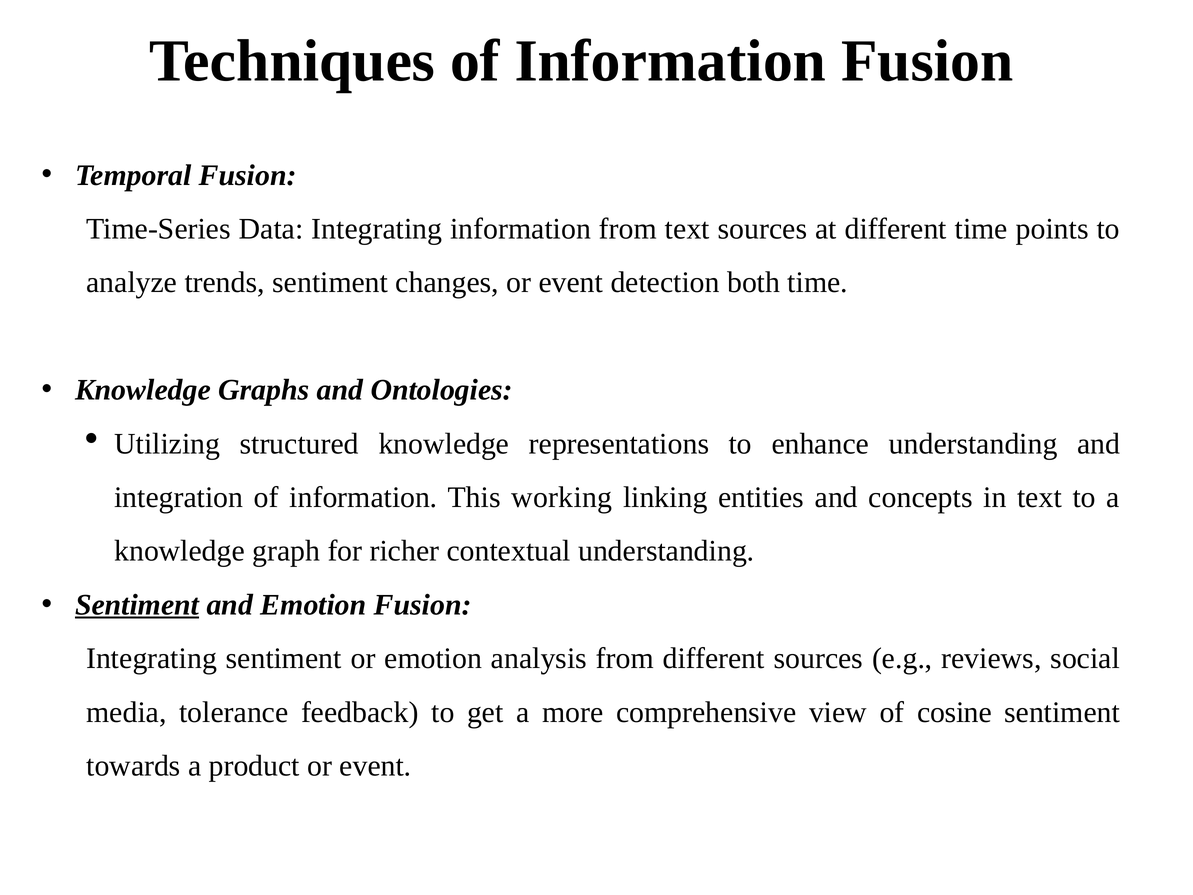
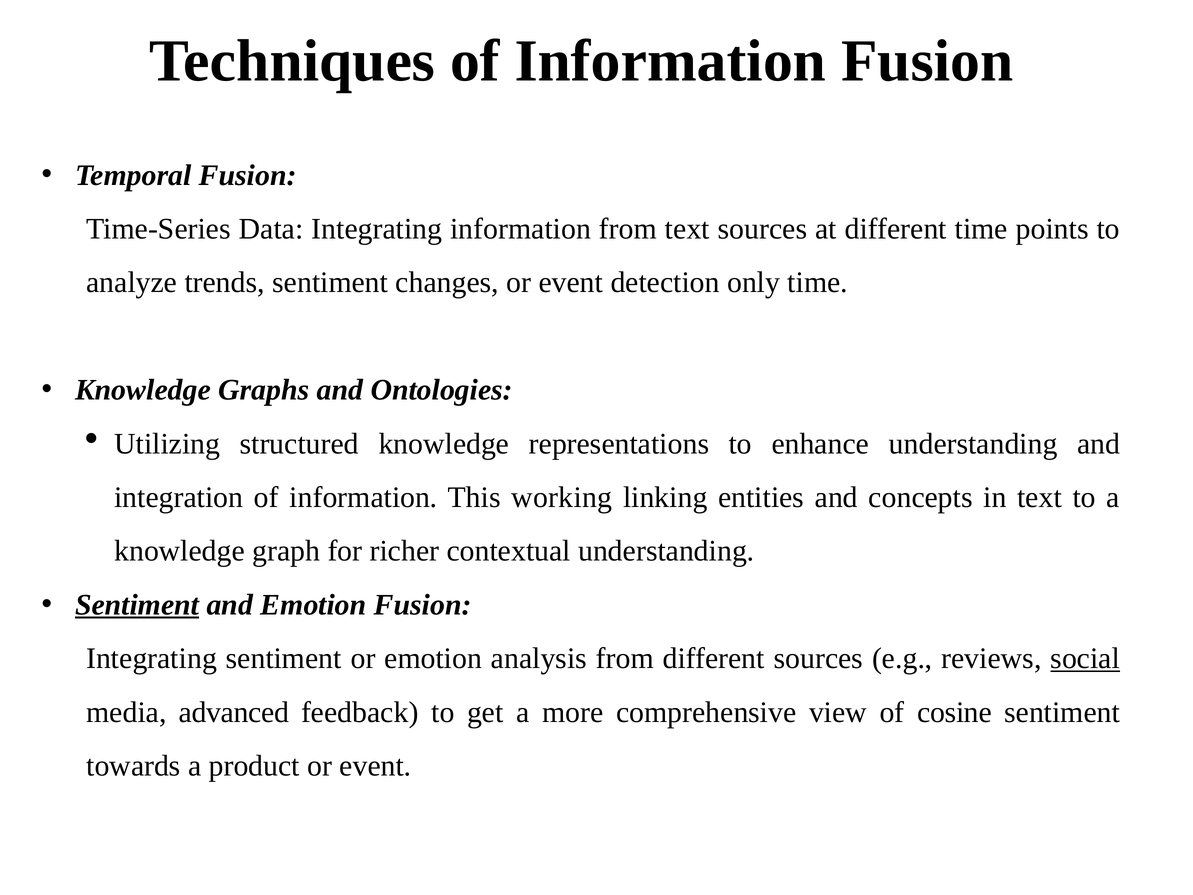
both: both -> only
social underline: none -> present
tolerance: tolerance -> advanced
